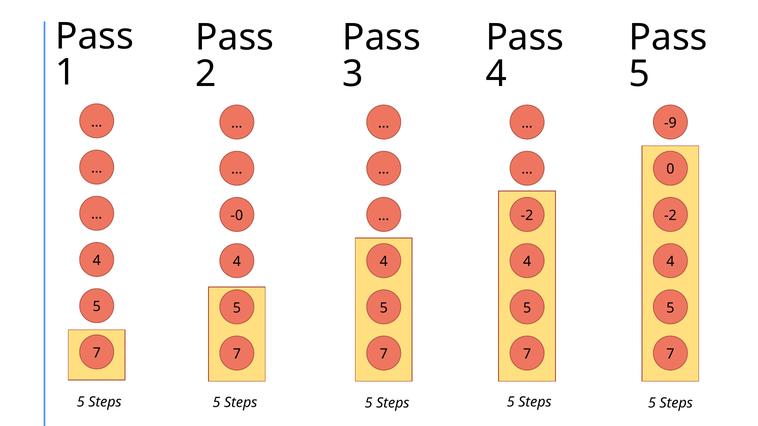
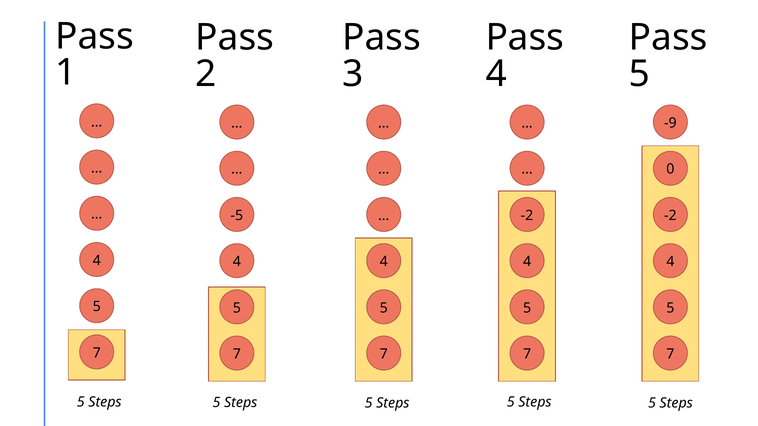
-0: -0 -> -5
